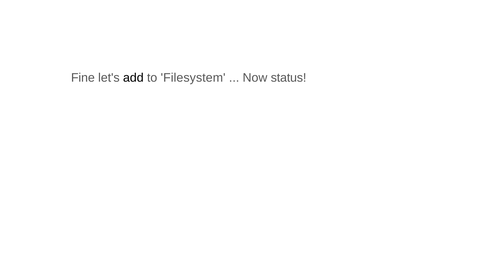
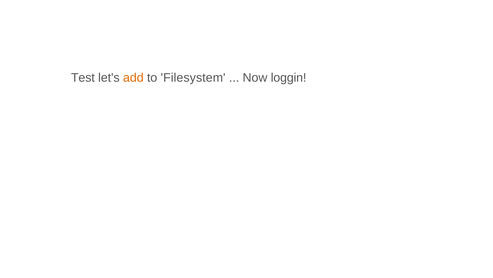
Fine: Fine -> Test
add colour: black -> orange
status: status -> loggin
